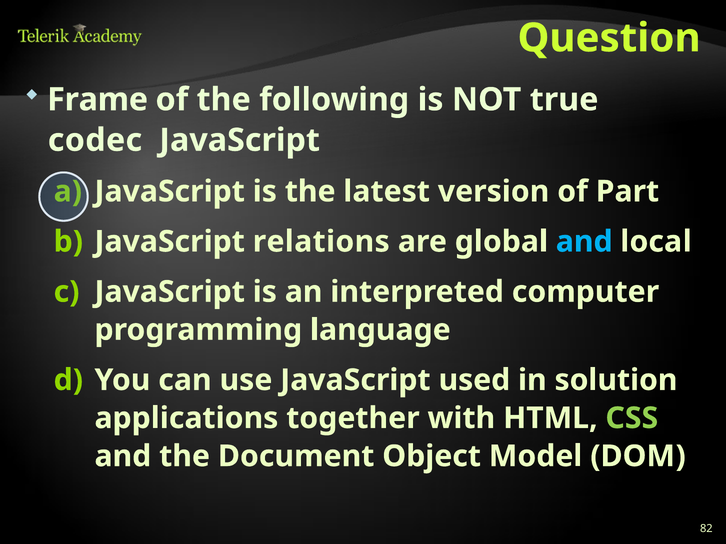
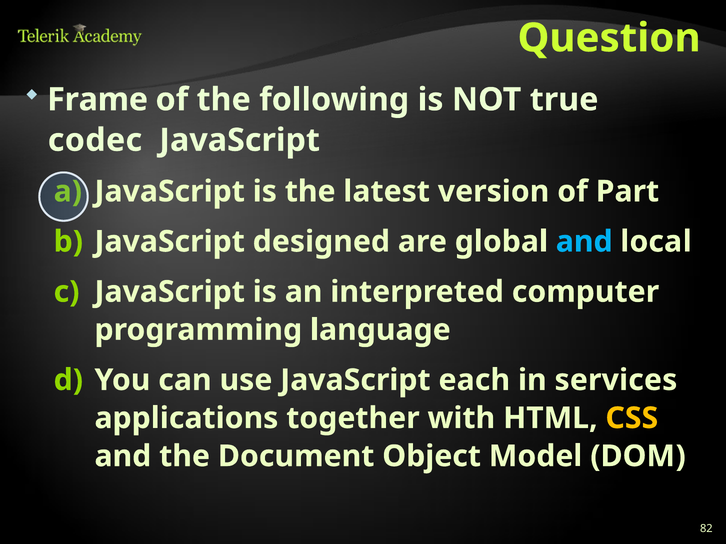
relations: relations -> designed
used: used -> each
solution: solution -> services
CSS colour: light green -> yellow
